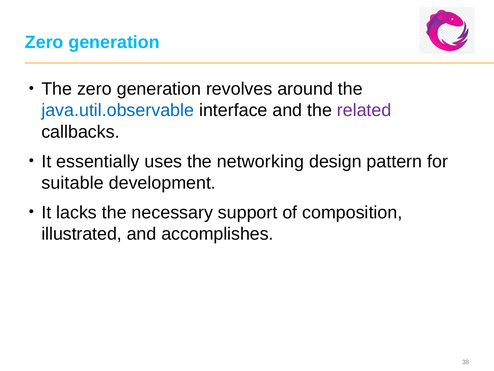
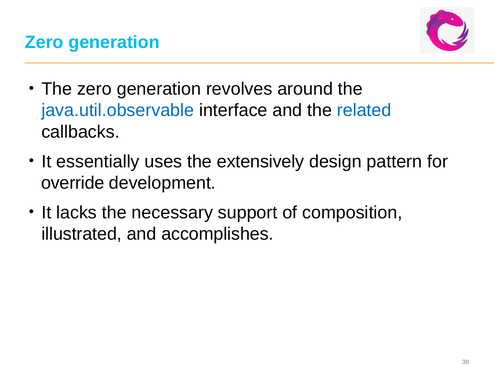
related colour: purple -> blue
networking: networking -> extensively
suitable: suitable -> override
